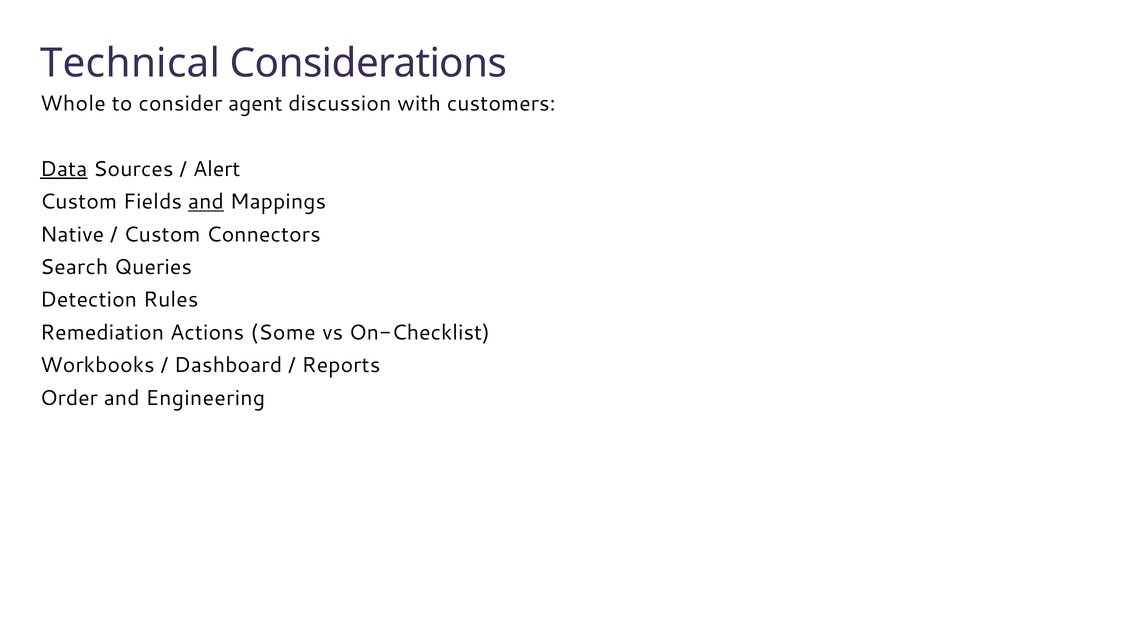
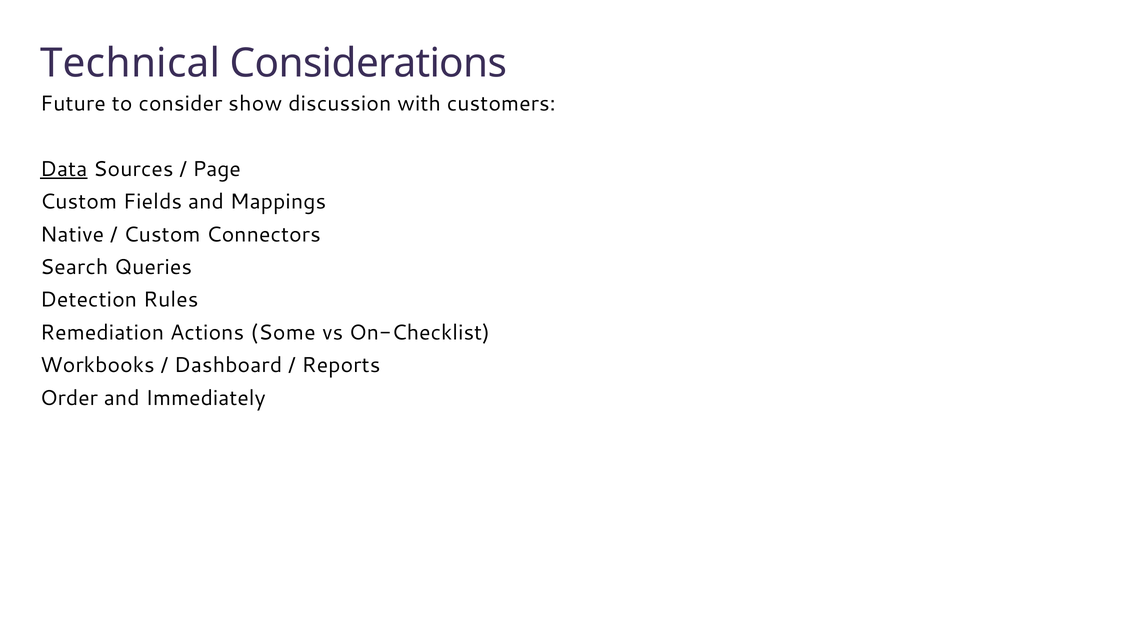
Whole: Whole -> Future
agent: agent -> show
Alert: Alert -> Page
and at (206, 202) underline: present -> none
Engineering: Engineering -> Immediately
